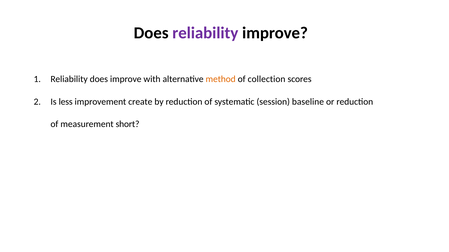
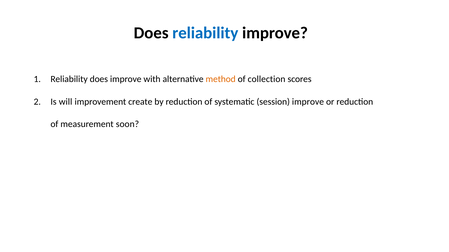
reliability at (205, 33) colour: purple -> blue
less: less -> will
session baseline: baseline -> improve
short: short -> soon
